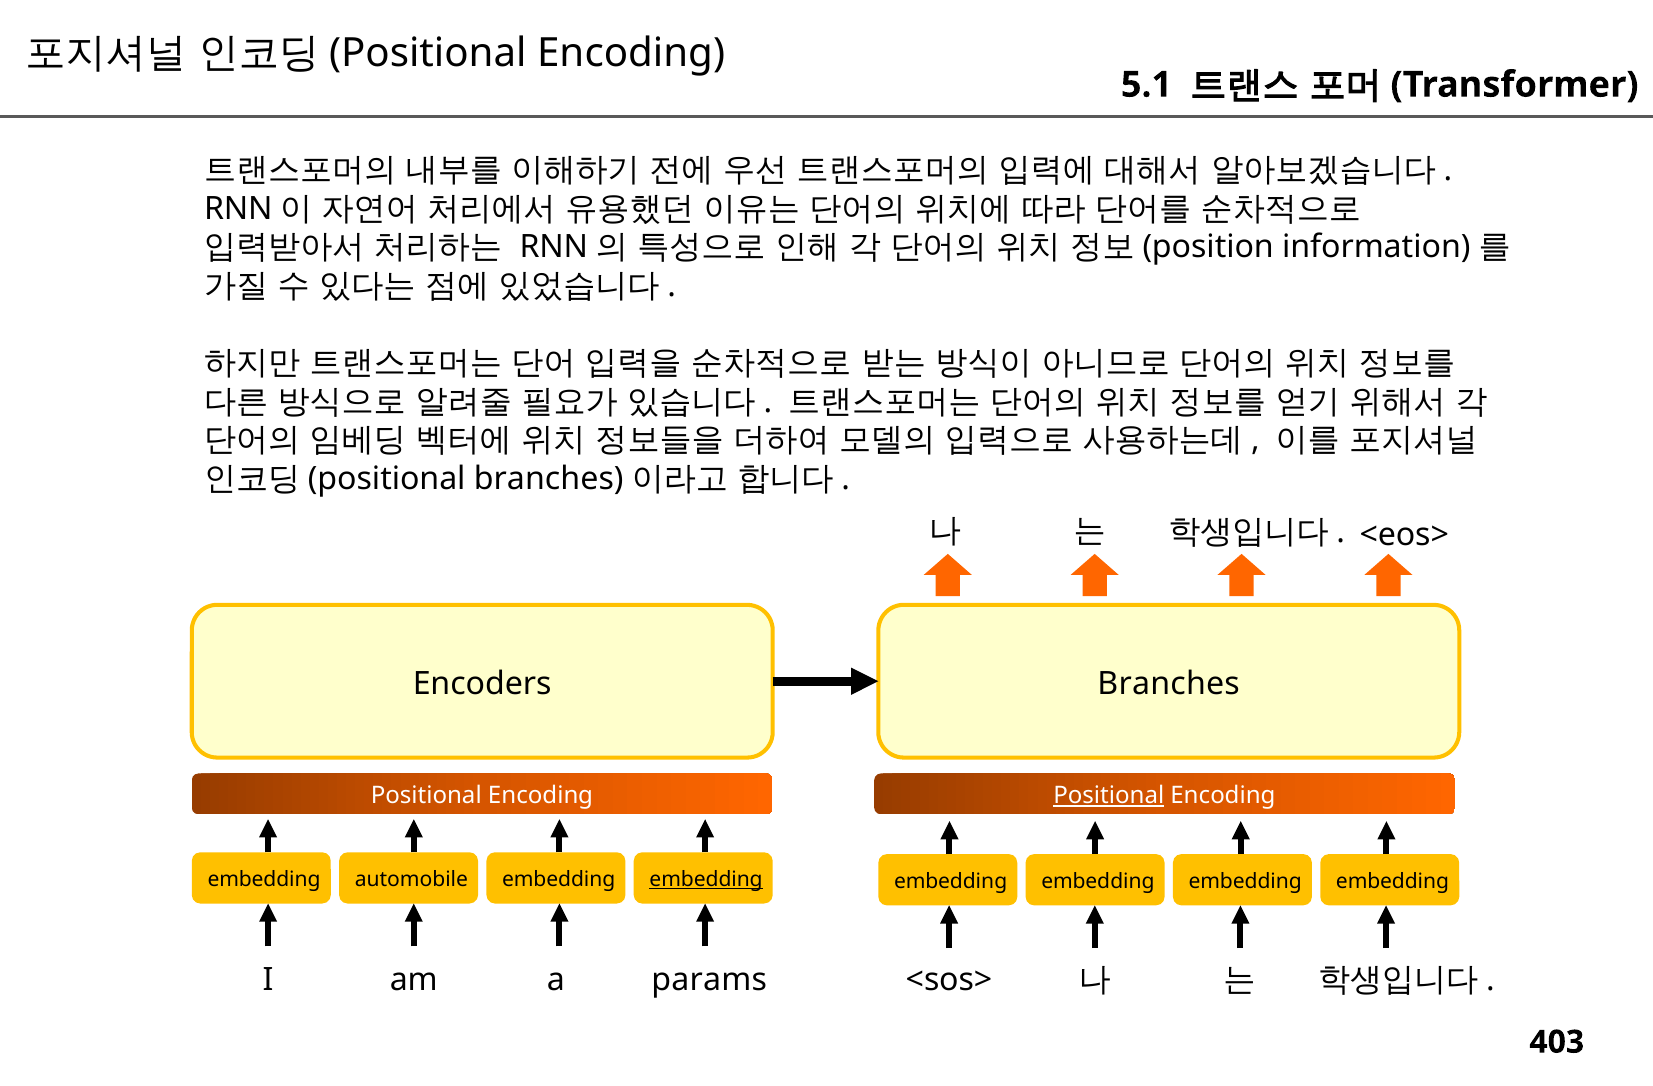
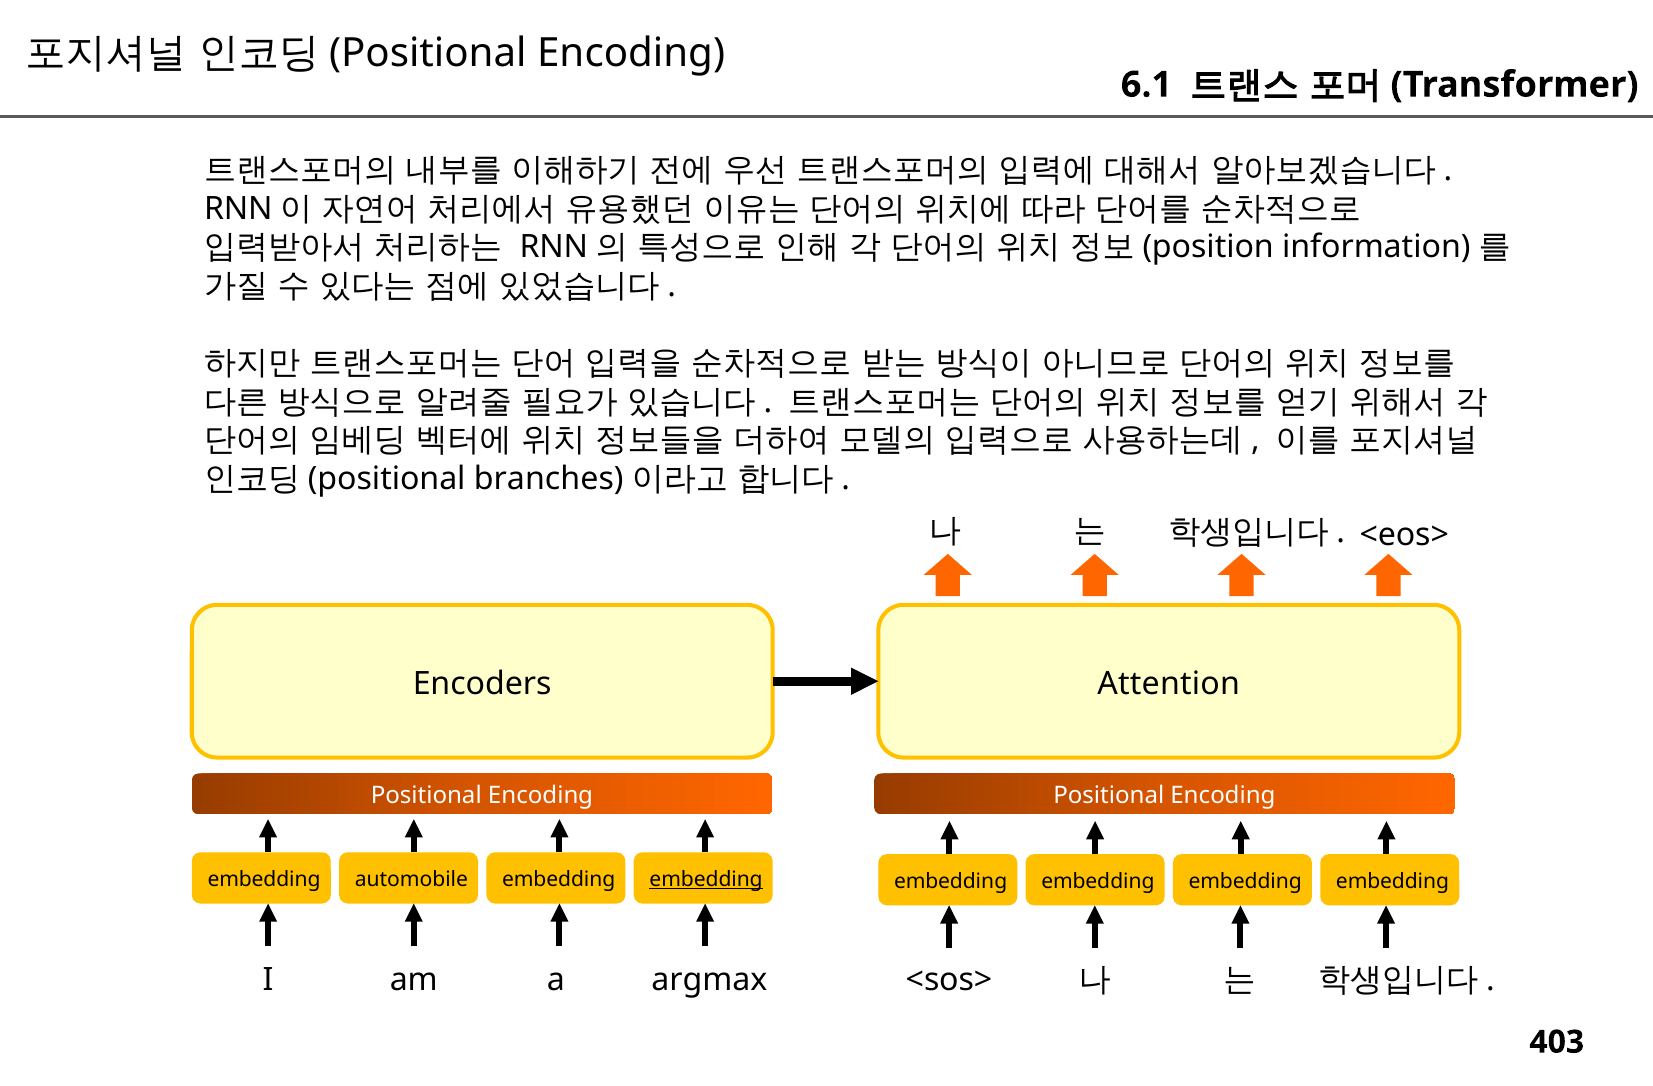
5.1: 5.1 -> 6.1
Encoders Branches: Branches -> Attention
Positional at (1109, 795) underline: present -> none
params: params -> argmax
